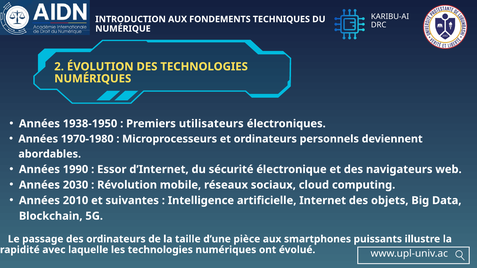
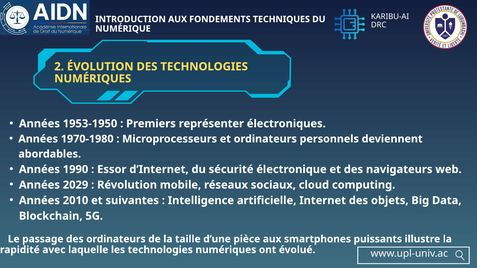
1938-1950: 1938-1950 -> 1953-1950
utilisateurs: utilisateurs -> représenter
2030: 2030 -> 2029
